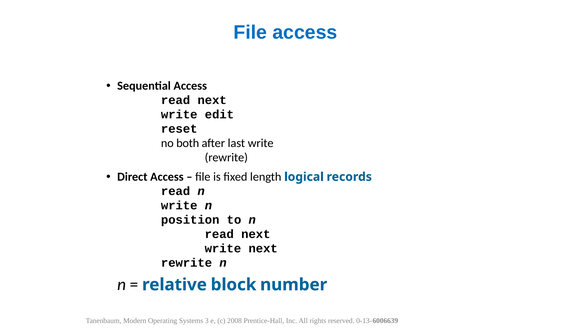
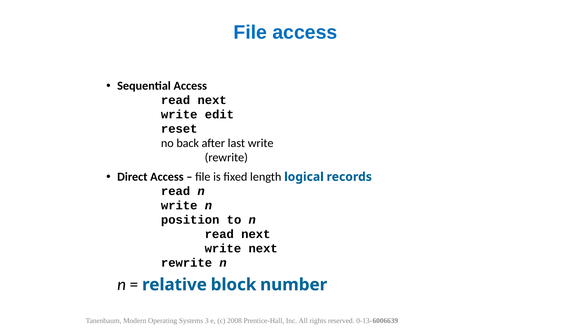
both: both -> back
